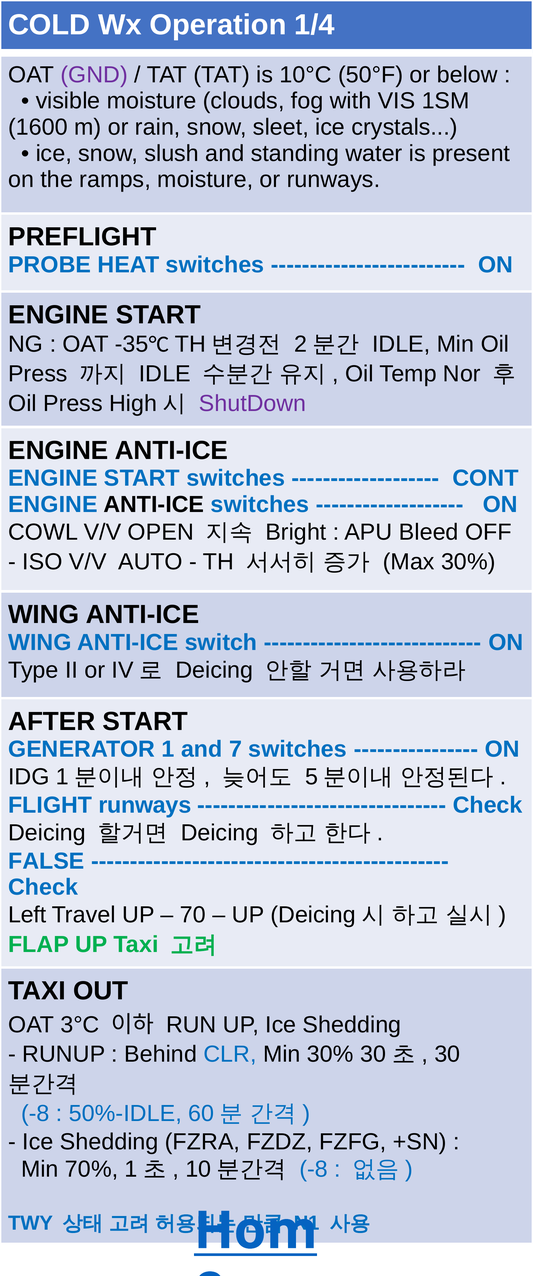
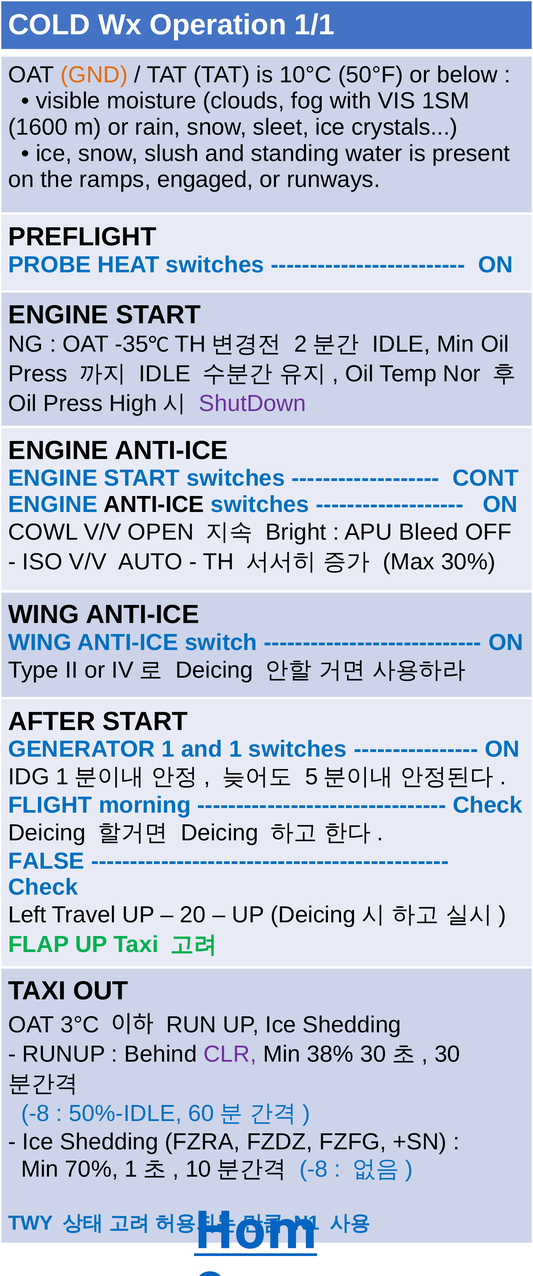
1/4: 1/4 -> 1/1
GND colour: purple -> orange
ramps moisture: moisture -> engaged
and 7: 7 -> 1
FLIGHT runways: runways -> morning
70: 70 -> 20
CLR colour: blue -> purple
Min 30%: 30% -> 38%
